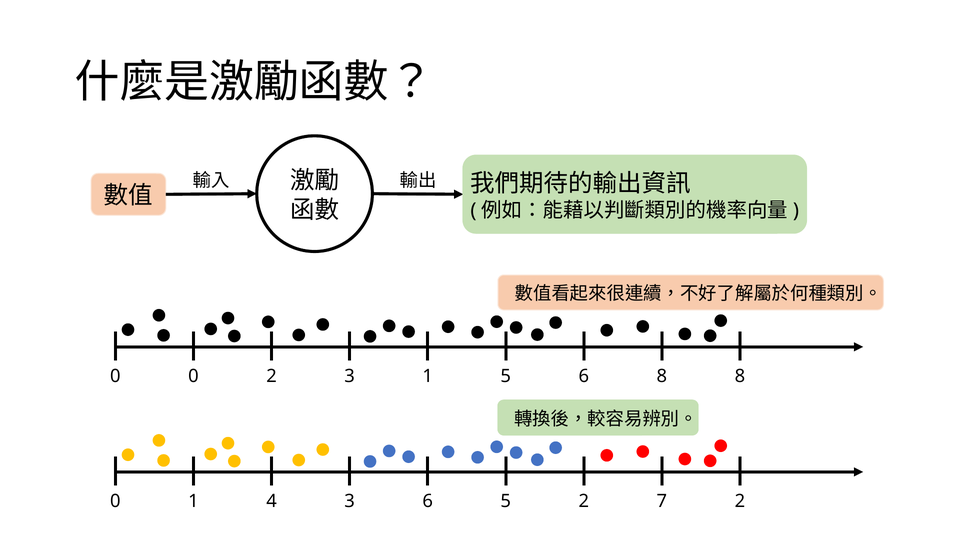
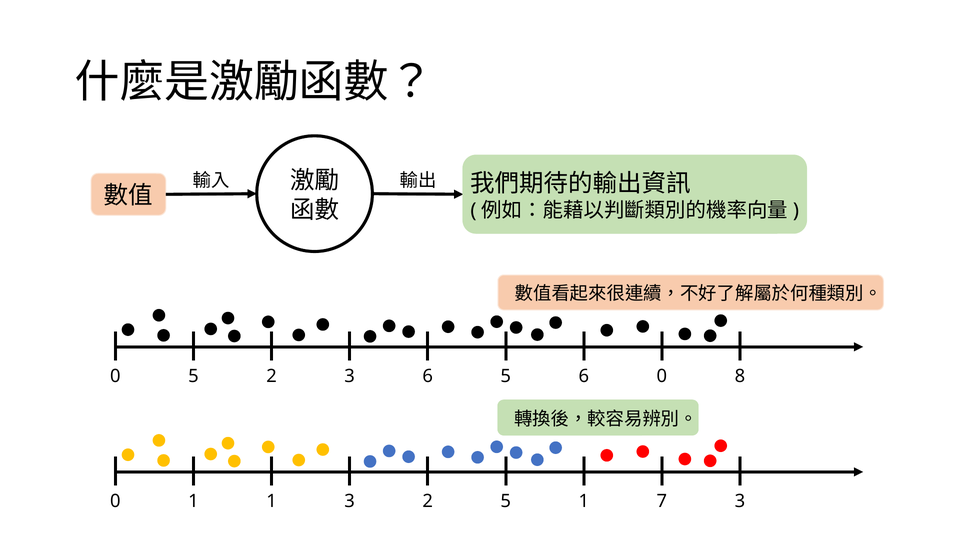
0 0: 0 -> 5
3 1: 1 -> 6
6 8: 8 -> 0
1 4: 4 -> 1
3 6: 6 -> 2
5 2: 2 -> 1
7 2: 2 -> 3
